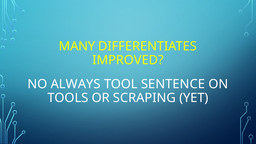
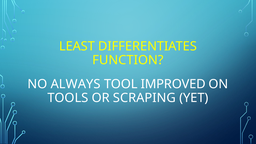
MANY: MANY -> LEAST
IMPROVED: IMPROVED -> FUNCTION
SENTENCE: SENTENCE -> IMPROVED
